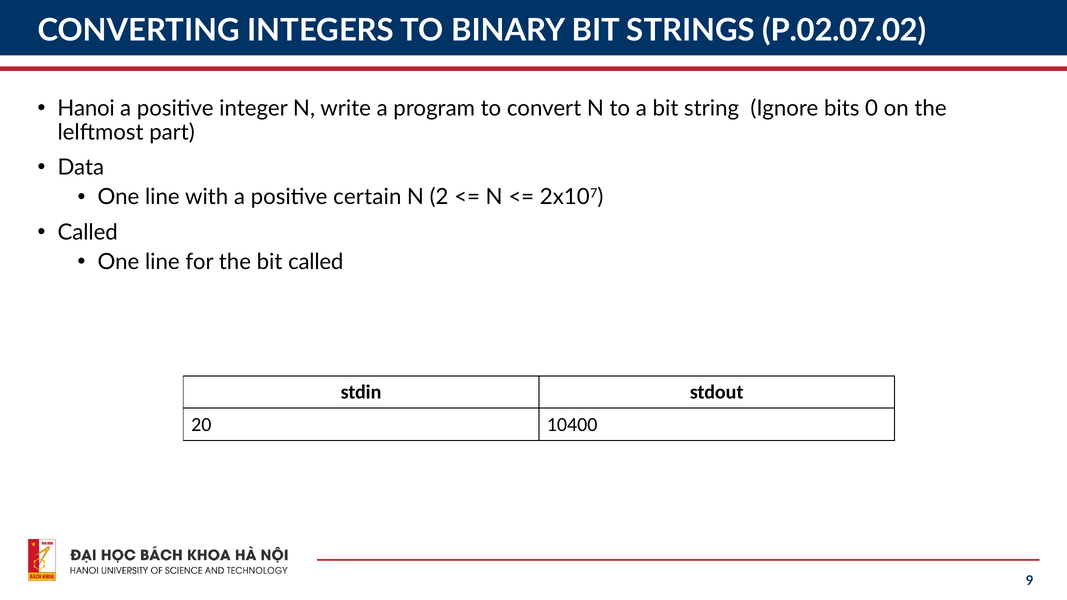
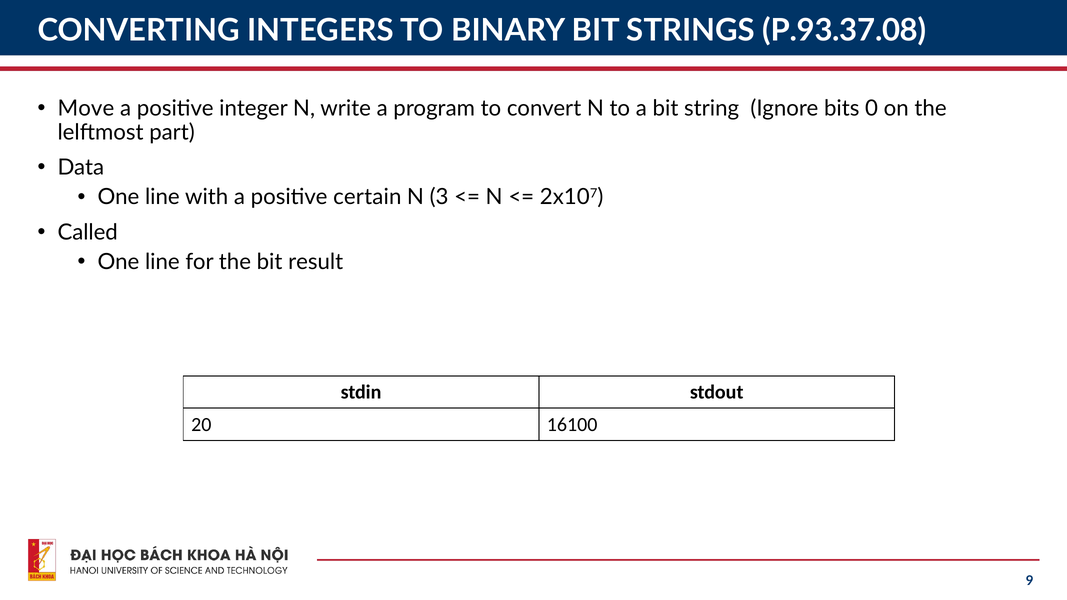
P.02.07.02: P.02.07.02 -> P.93.37.08
Hanoi: Hanoi -> Move
2: 2 -> 3
bit called: called -> result
10400: 10400 -> 16100
